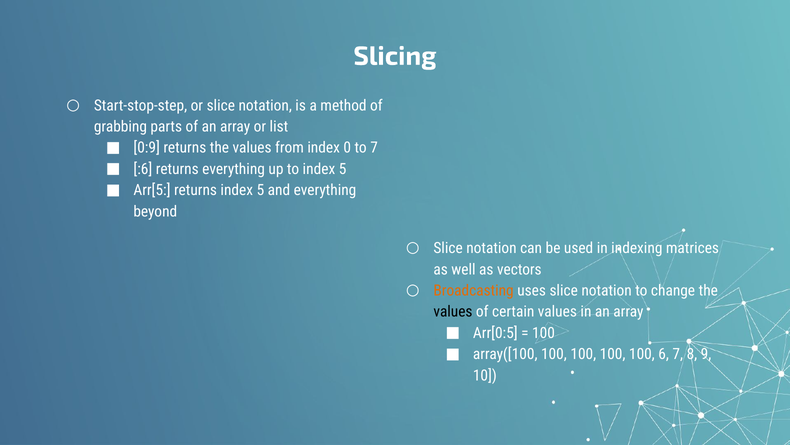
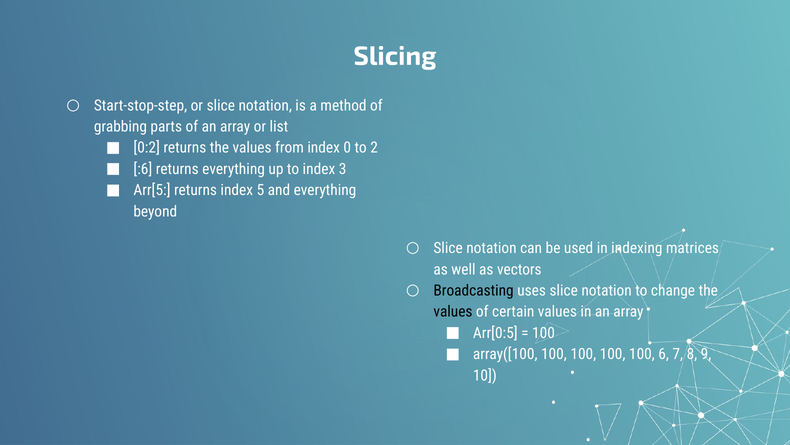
0:9: 0:9 -> 0:2
to 7: 7 -> 2
to index 5: 5 -> 3
Broadcasting colour: orange -> black
